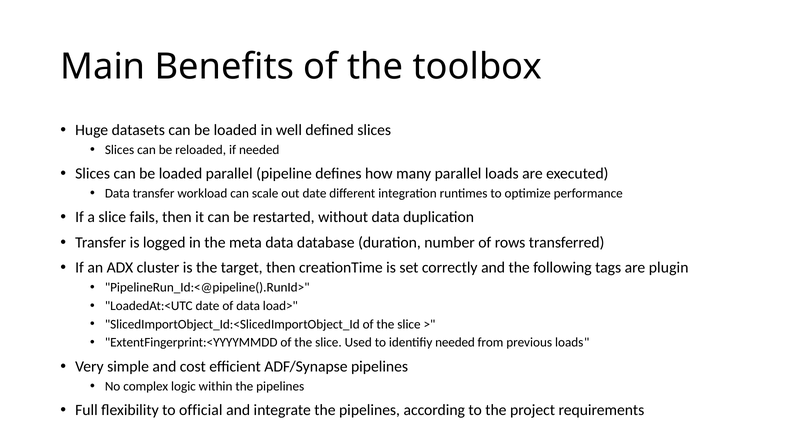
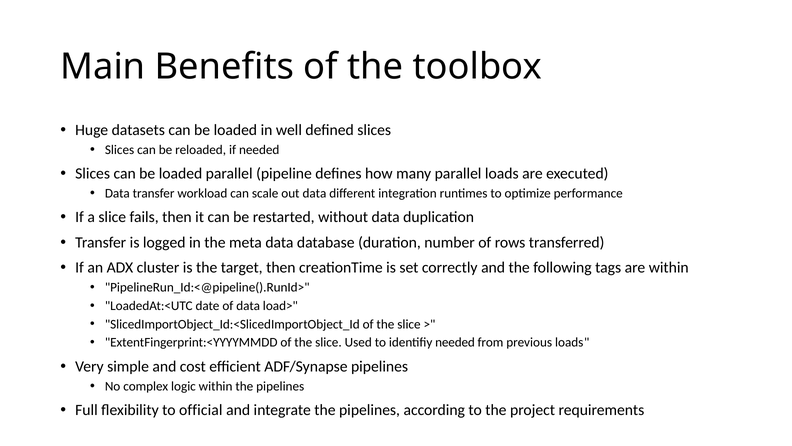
out date: date -> data
are plugin: plugin -> within
